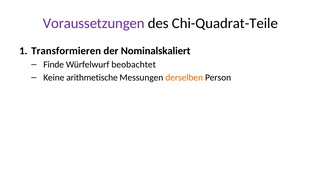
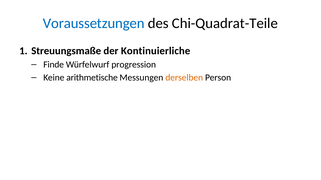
Voraussetzungen colour: purple -> blue
Transformieren: Transformieren -> Streuungsmaße
Nominalskaliert: Nominalskaliert -> Kontinuierliche
beobachtet: beobachtet -> progression
